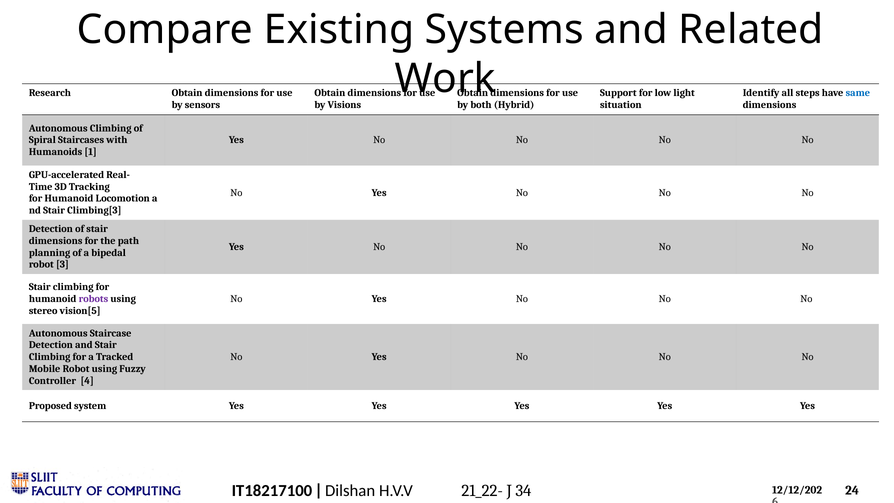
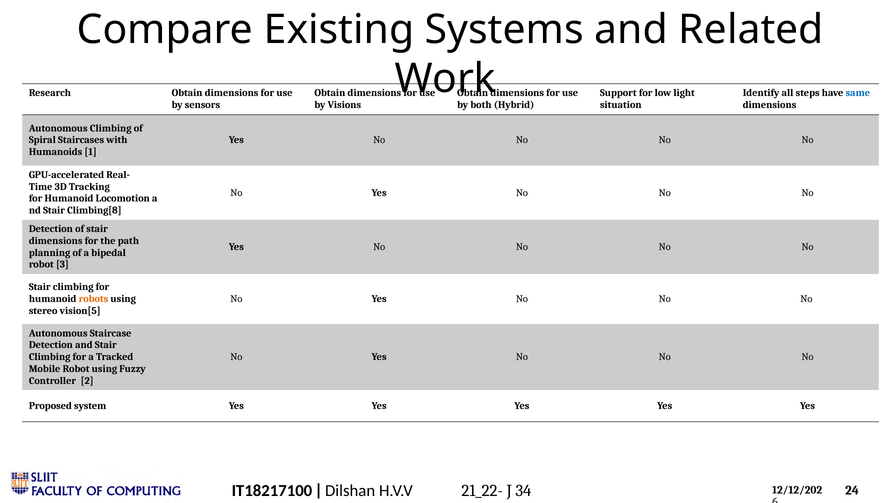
Climbing[3: Climbing[3 -> Climbing[8
robots colour: purple -> orange
4: 4 -> 2
